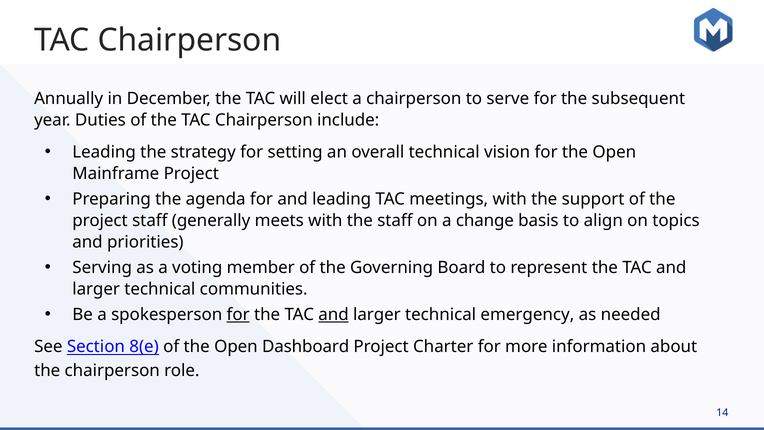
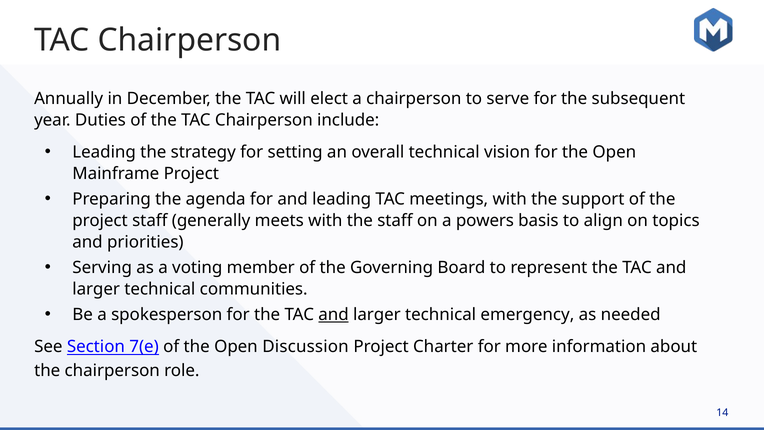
change: change -> powers
for at (238, 314) underline: present -> none
8(e: 8(e -> 7(e
Dashboard: Dashboard -> Discussion
